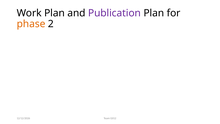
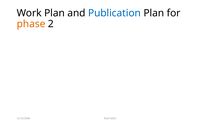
Publication colour: purple -> blue
